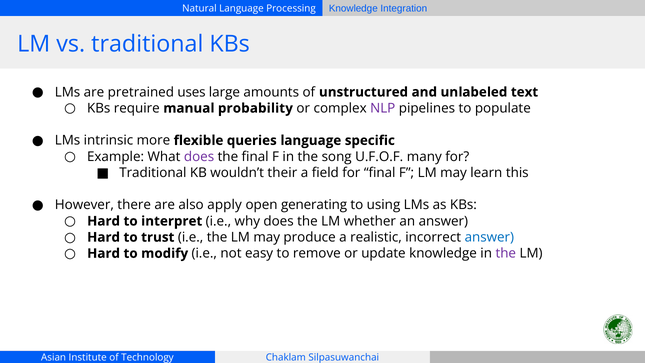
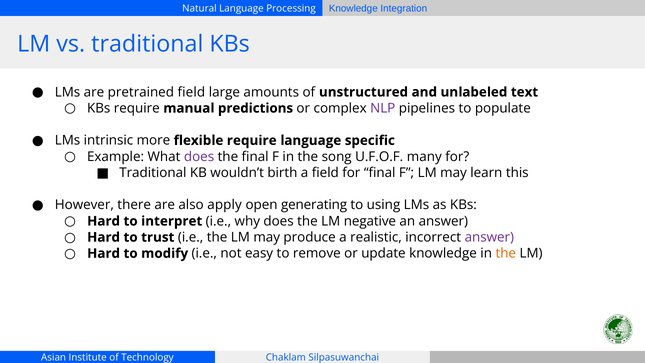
pretrained uses: uses -> field
probability: probability -> predictions
flexible queries: queries -> require
their: their -> birth
whether: whether -> negative
answer at (489, 237) colour: blue -> purple
the at (506, 253) colour: purple -> orange
